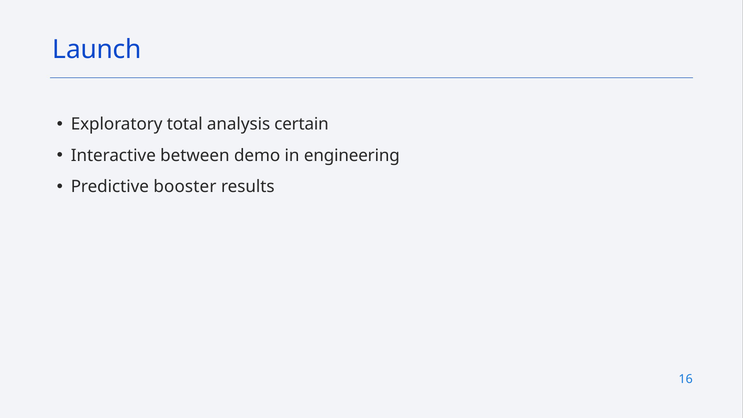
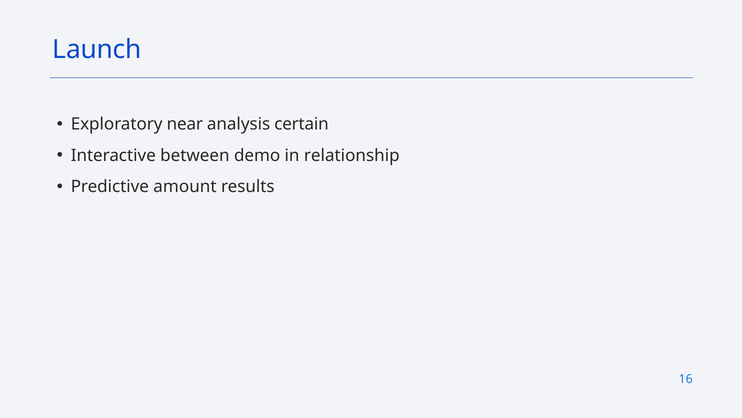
total: total -> near
engineering: engineering -> relationship
booster: booster -> amount
